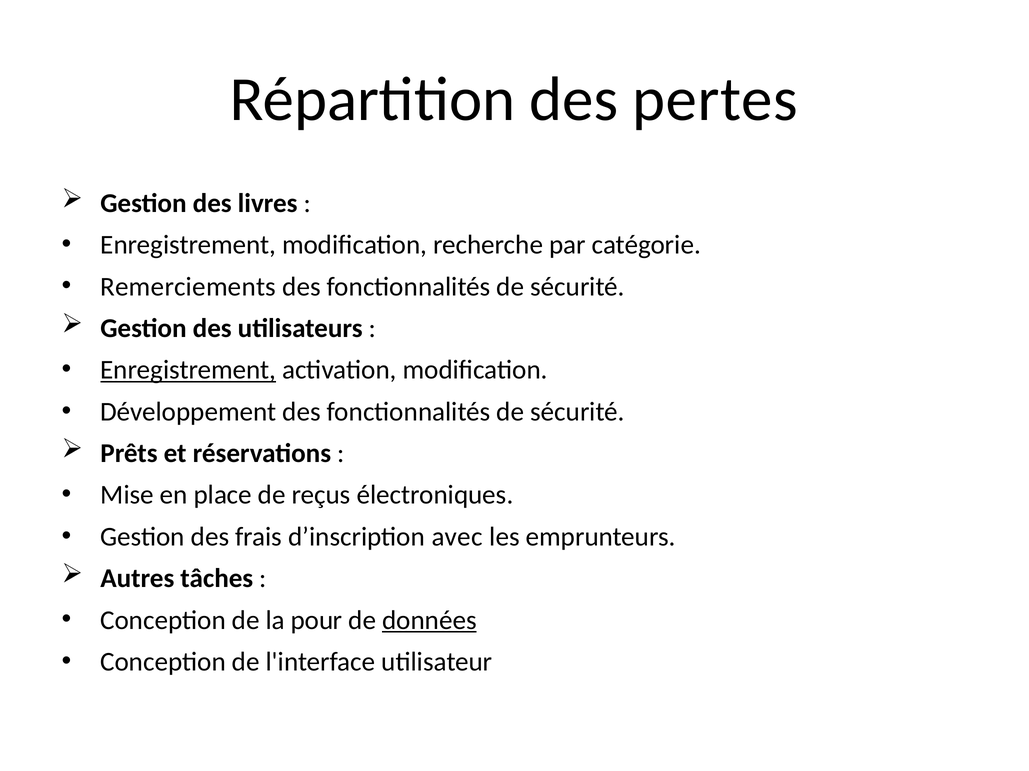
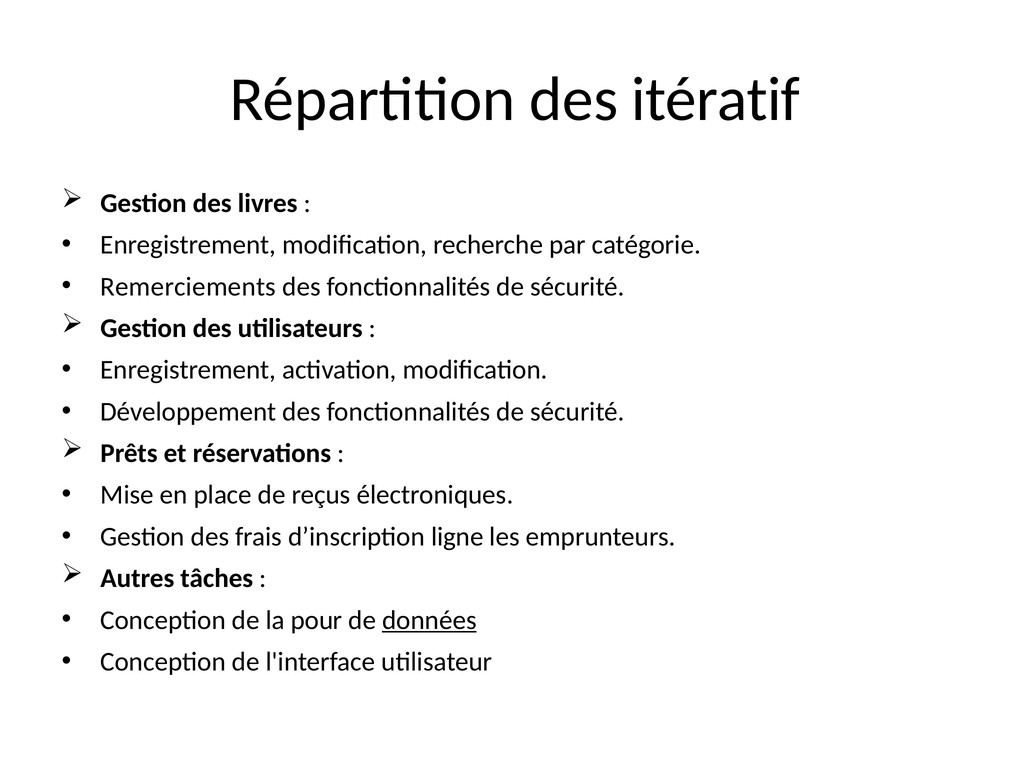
pertes: pertes -> itératif
Enregistrement at (188, 370) underline: present -> none
avec: avec -> ligne
